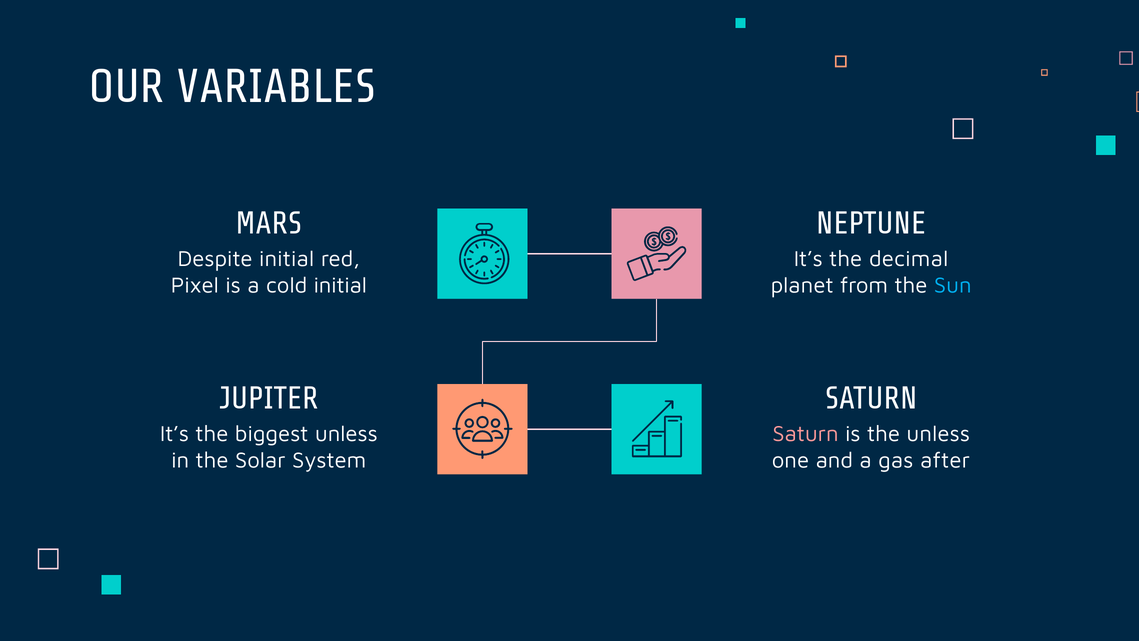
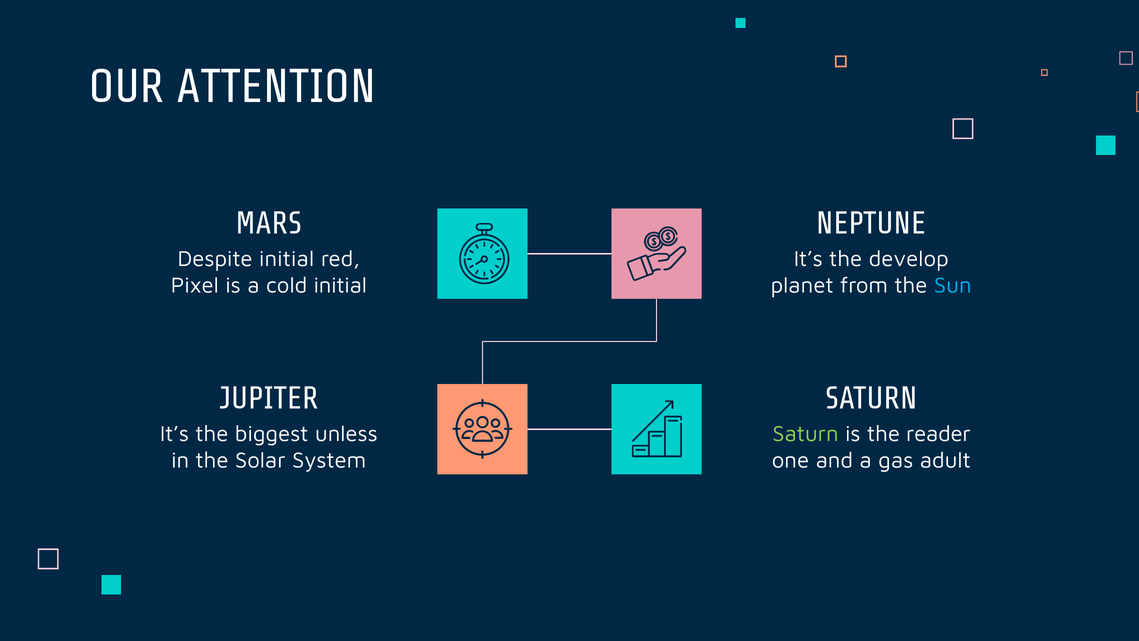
VARIABLES: VARIABLES -> ATTENTION
decimal: decimal -> develop
Saturn at (805, 434) colour: pink -> light green
the unless: unless -> reader
after: after -> adult
